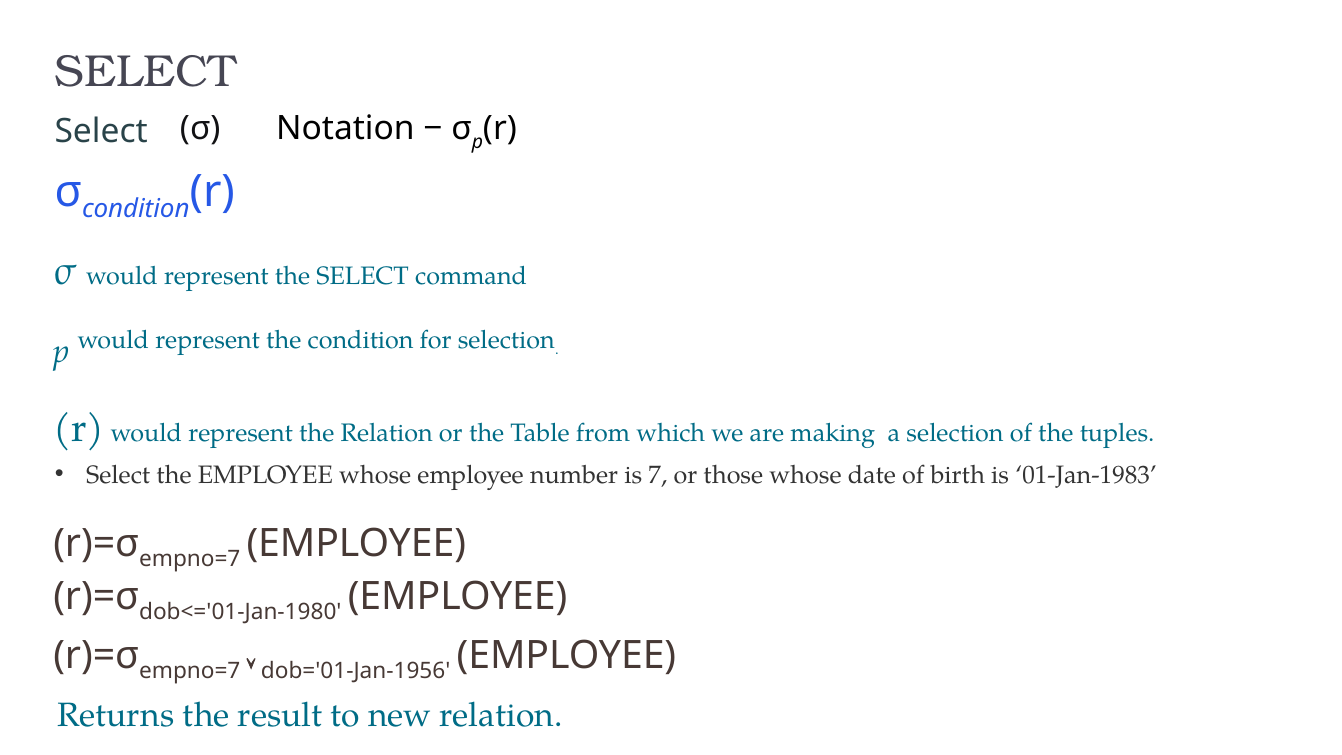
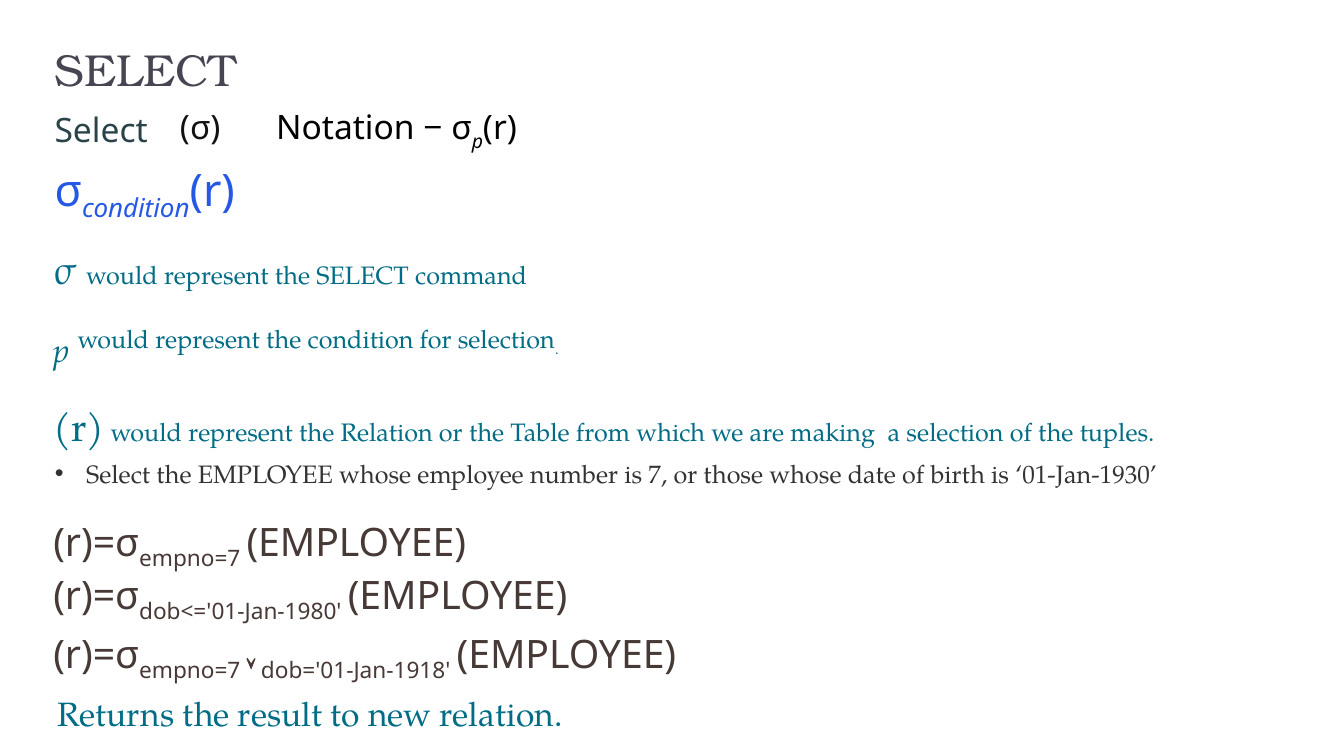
01-Jan-1983: 01-Jan-1983 -> 01-Jan-1930
dob='01-Jan-1956: dob='01-Jan-1956 -> dob='01-Jan-1918
